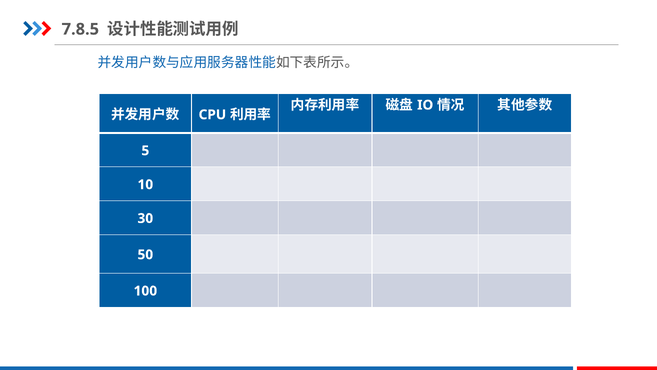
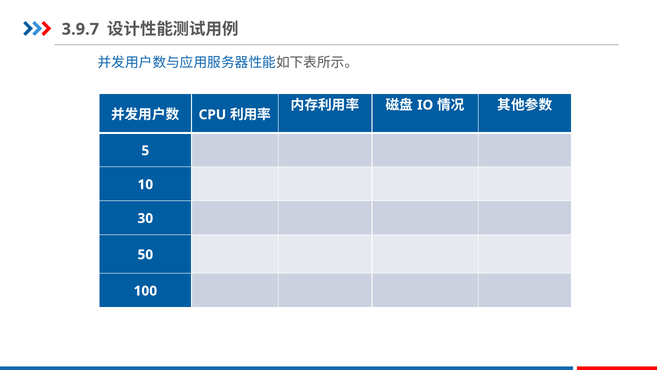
7.8.5: 7.8.5 -> 3.9.7
